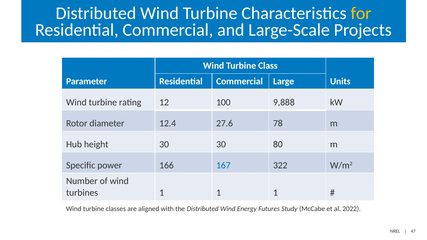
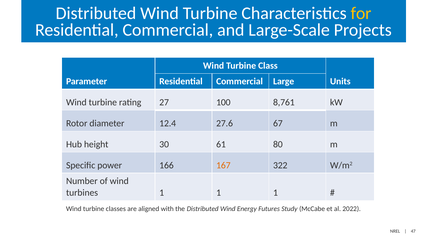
12: 12 -> 27
9,888: 9,888 -> 8,761
78: 78 -> 67
30 30: 30 -> 61
167 colour: blue -> orange
